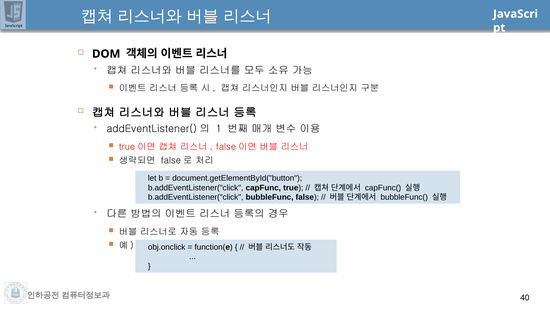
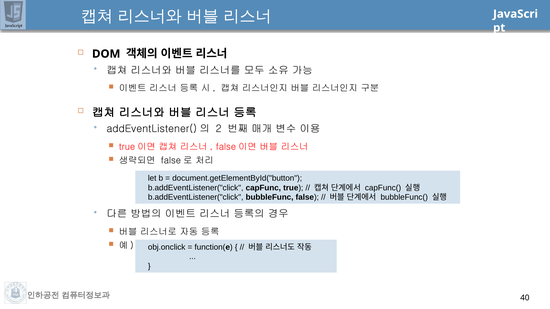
1: 1 -> 2
